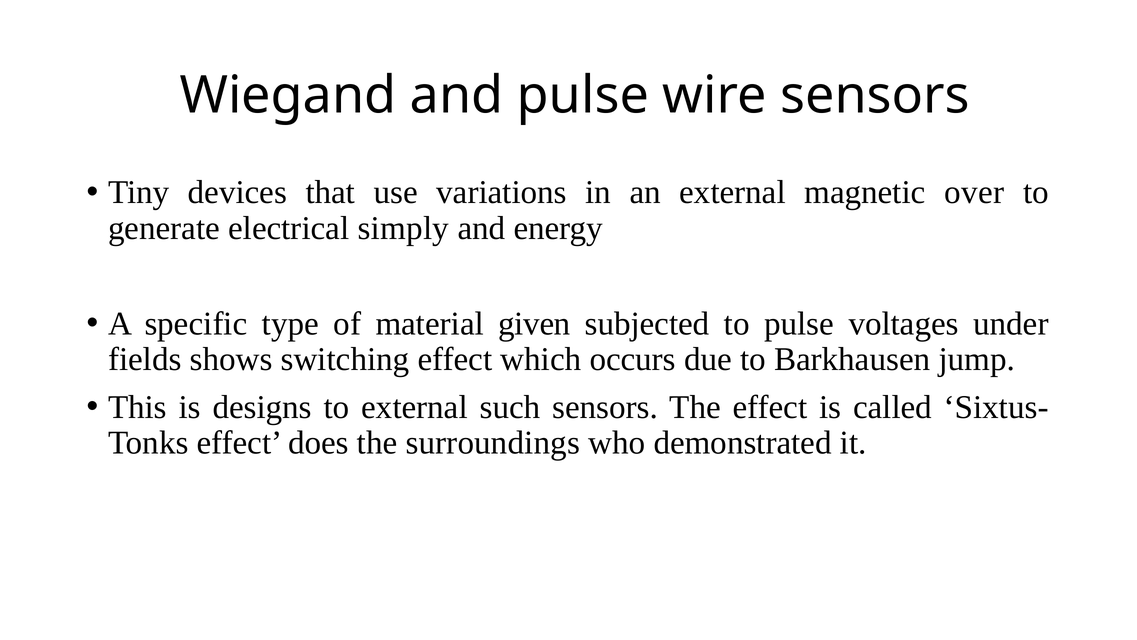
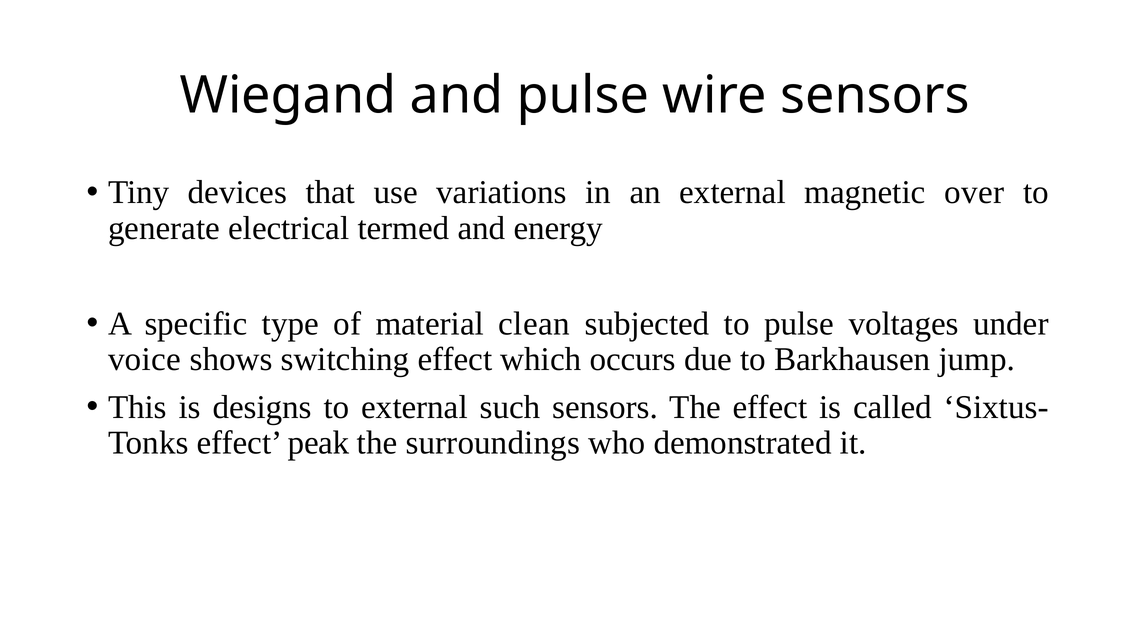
simply: simply -> termed
given: given -> clean
fields: fields -> voice
does: does -> peak
